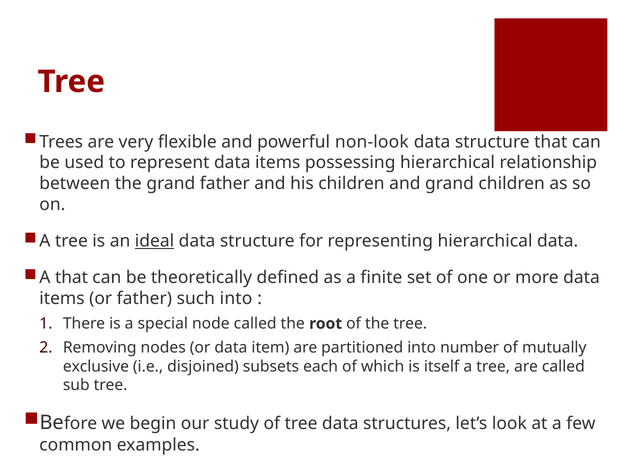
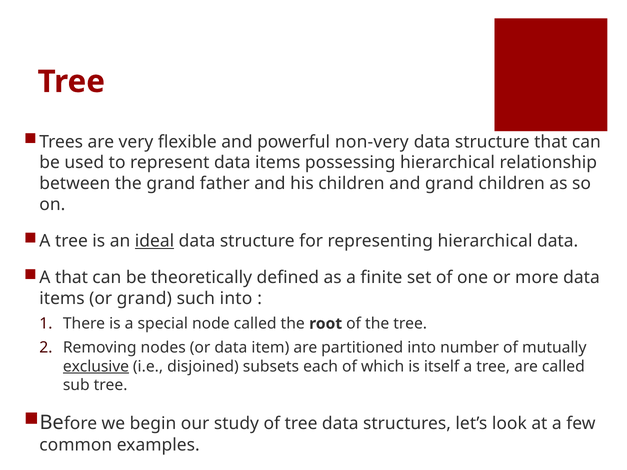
non-look: non-look -> non-very
or father: father -> grand
exclusive underline: none -> present
